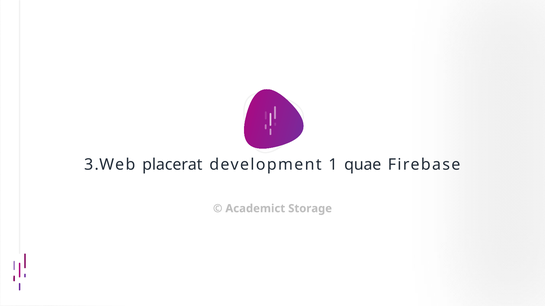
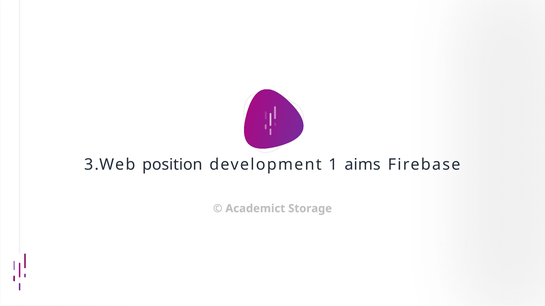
placerat: placerat -> position
quae: quae -> aims
